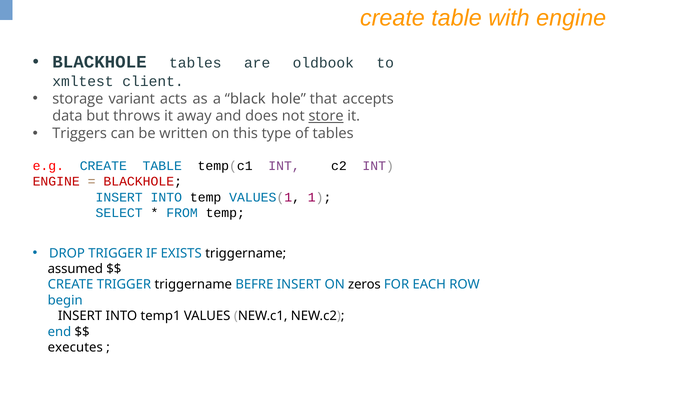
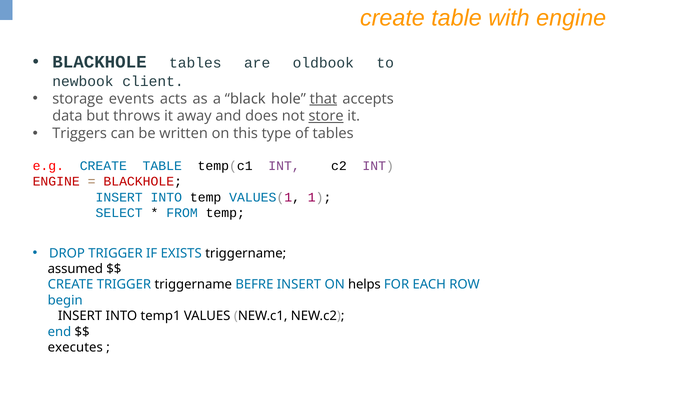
xmltest: xmltest -> newbook
variant: variant -> events
that underline: none -> present
zeros: zeros -> helps
